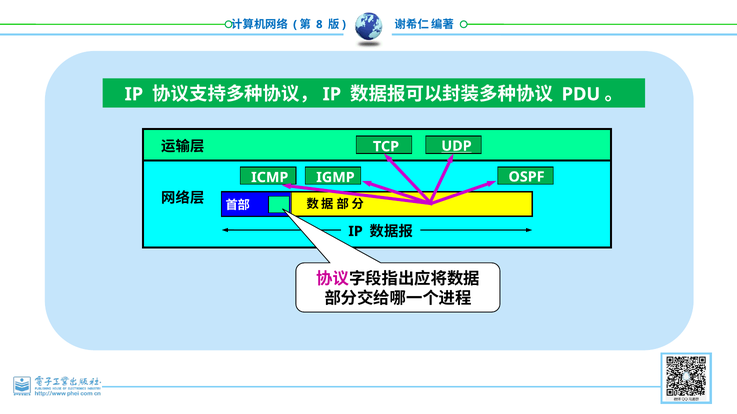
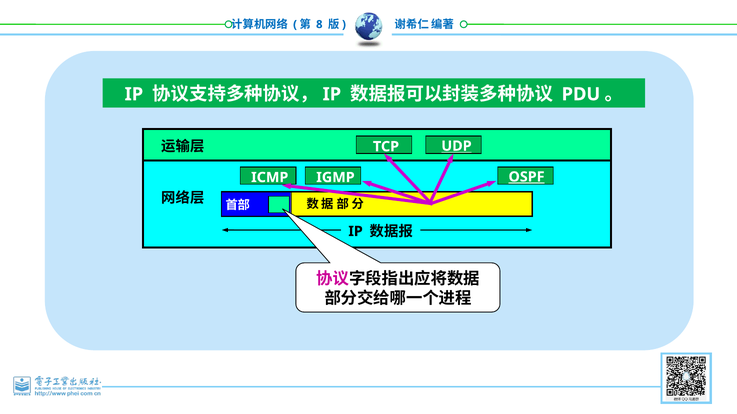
OSPF underline: none -> present
